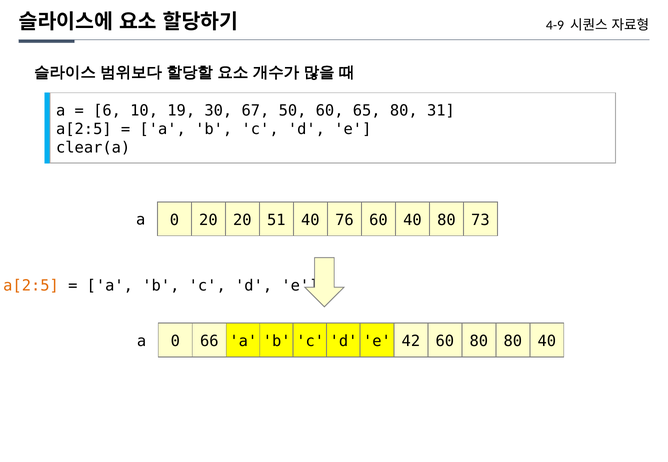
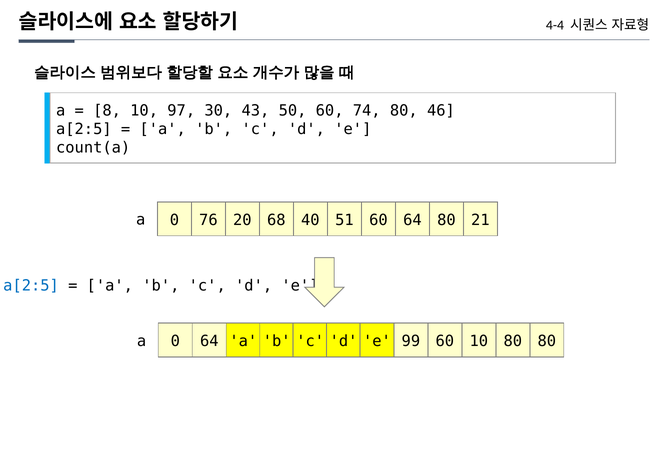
4-9: 4-9 -> 4-4
6: 6 -> 8
19: 19 -> 97
67: 67 -> 43
65: 65 -> 74
31: 31 -> 46
clear(a: clear(a -> count(a
0 20: 20 -> 76
51: 51 -> 68
76: 76 -> 51
60 40: 40 -> 64
73: 73 -> 21
a[2:5 at (31, 286) colour: orange -> blue
0 66: 66 -> 64
42: 42 -> 99
60 80: 80 -> 10
80 40: 40 -> 80
